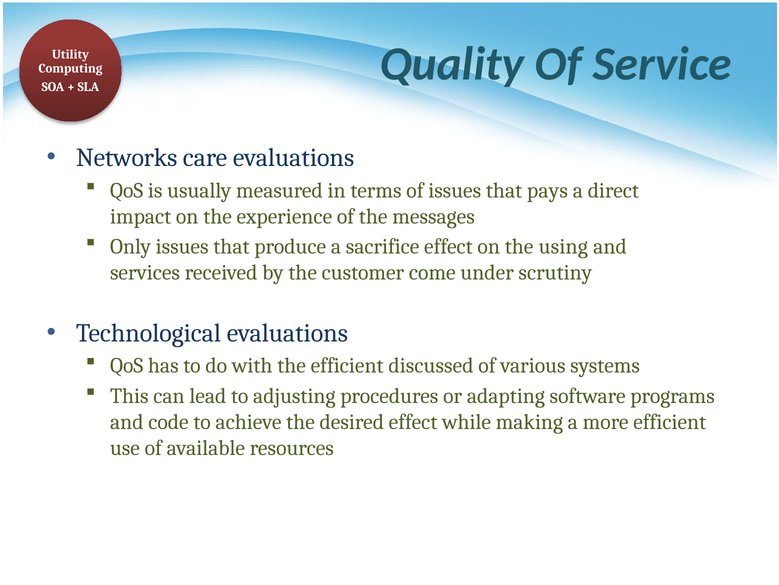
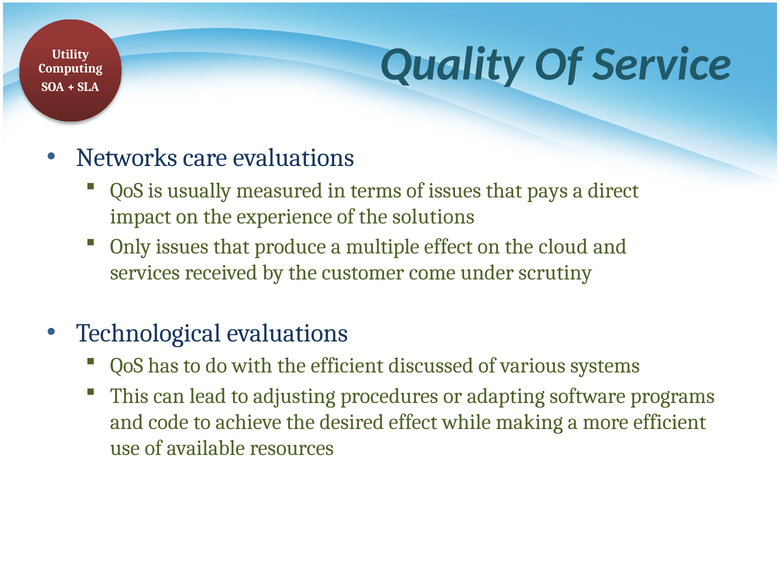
messages: messages -> solutions
sacrifice: sacrifice -> multiple
using: using -> cloud
